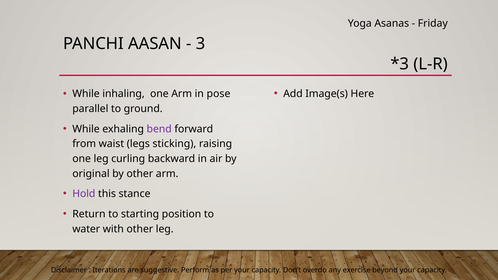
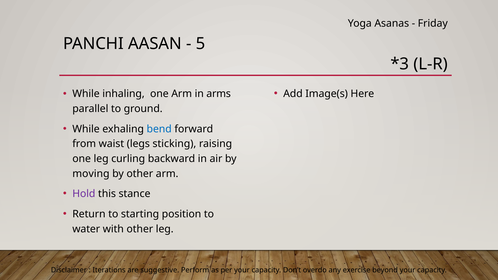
3: 3 -> 5
pose: pose -> arms
bend colour: purple -> blue
original: original -> moving
